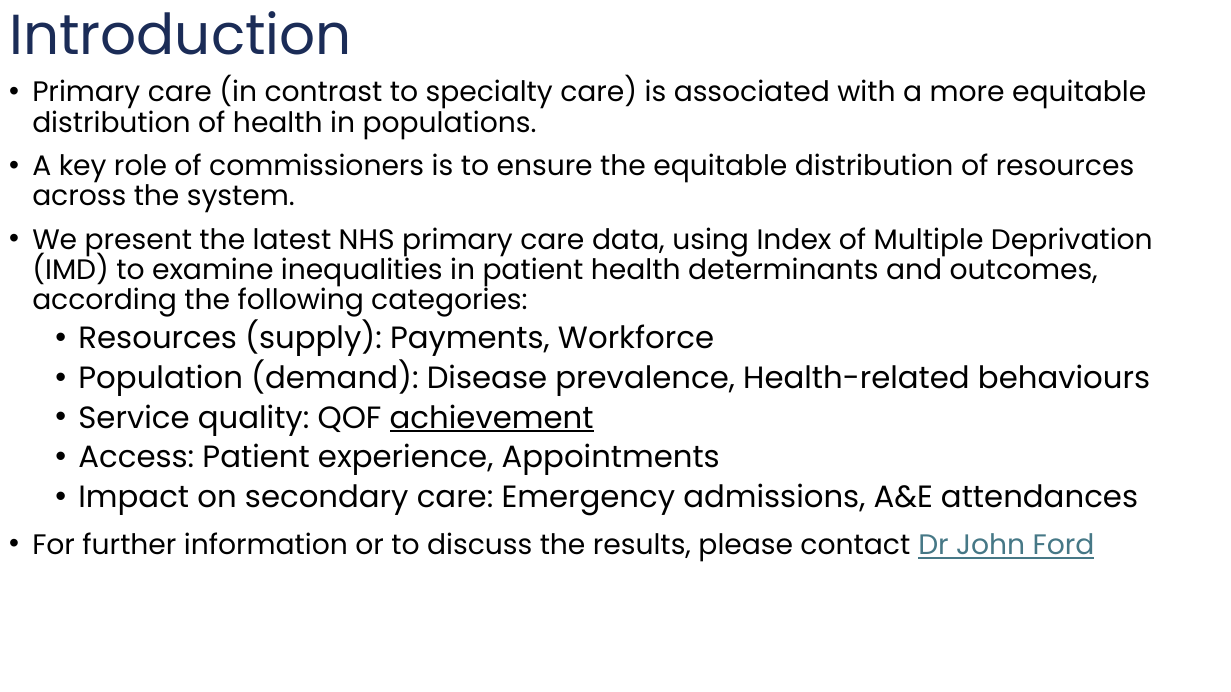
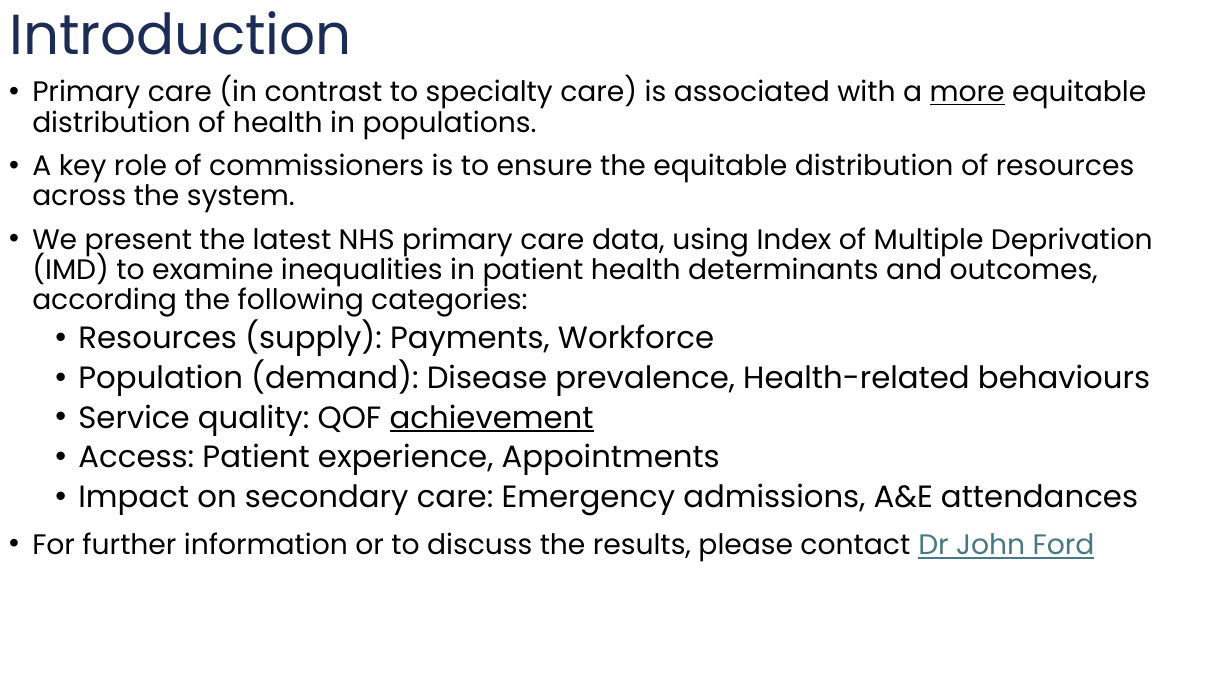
more underline: none -> present
